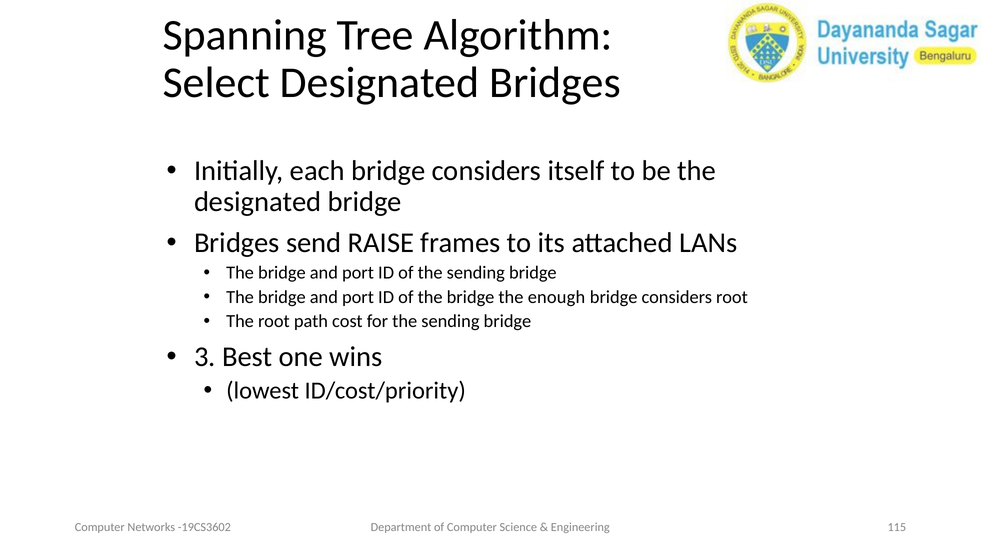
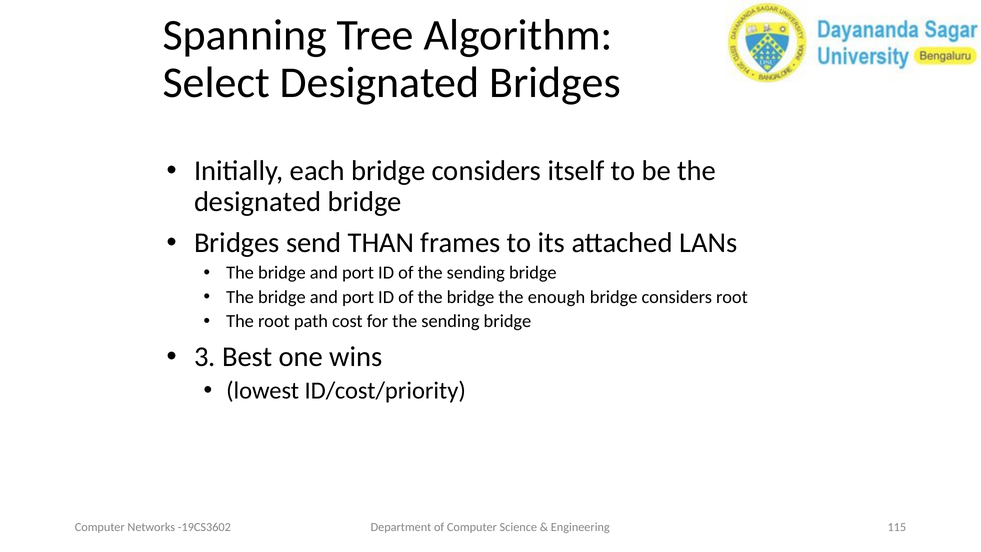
RAISE: RAISE -> THAN
